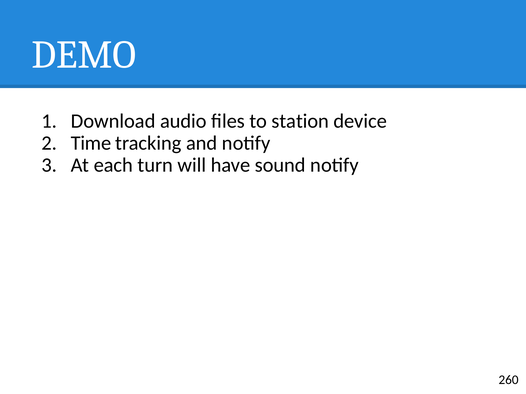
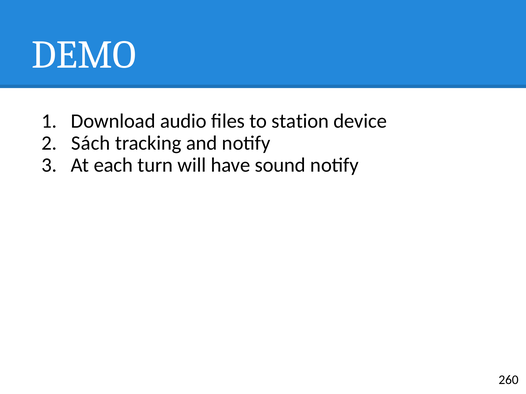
Time: Time -> Sách
